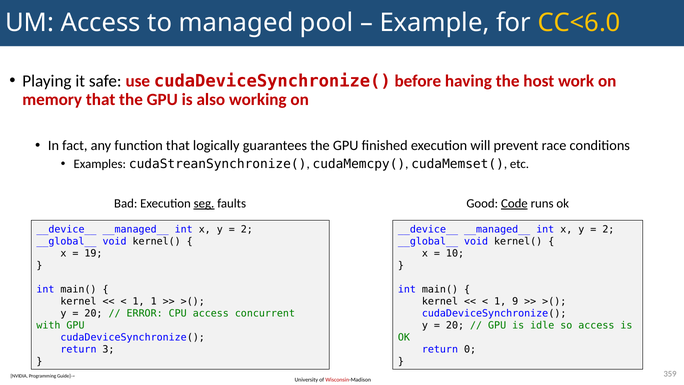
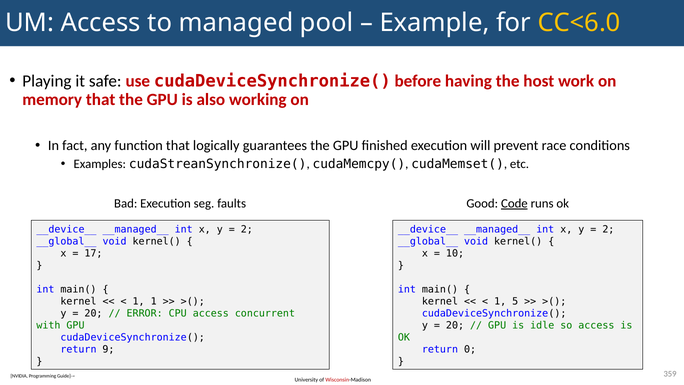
seg underline: present -> none
19: 19 -> 17
9: 9 -> 5
3: 3 -> 9
